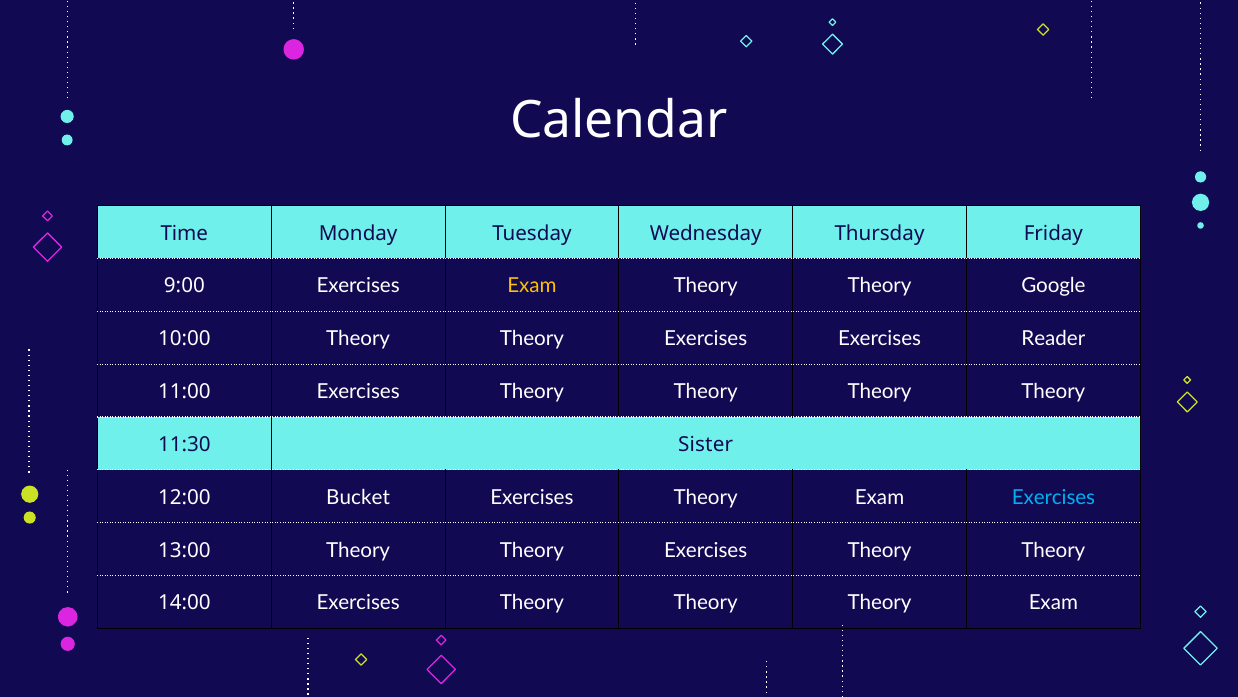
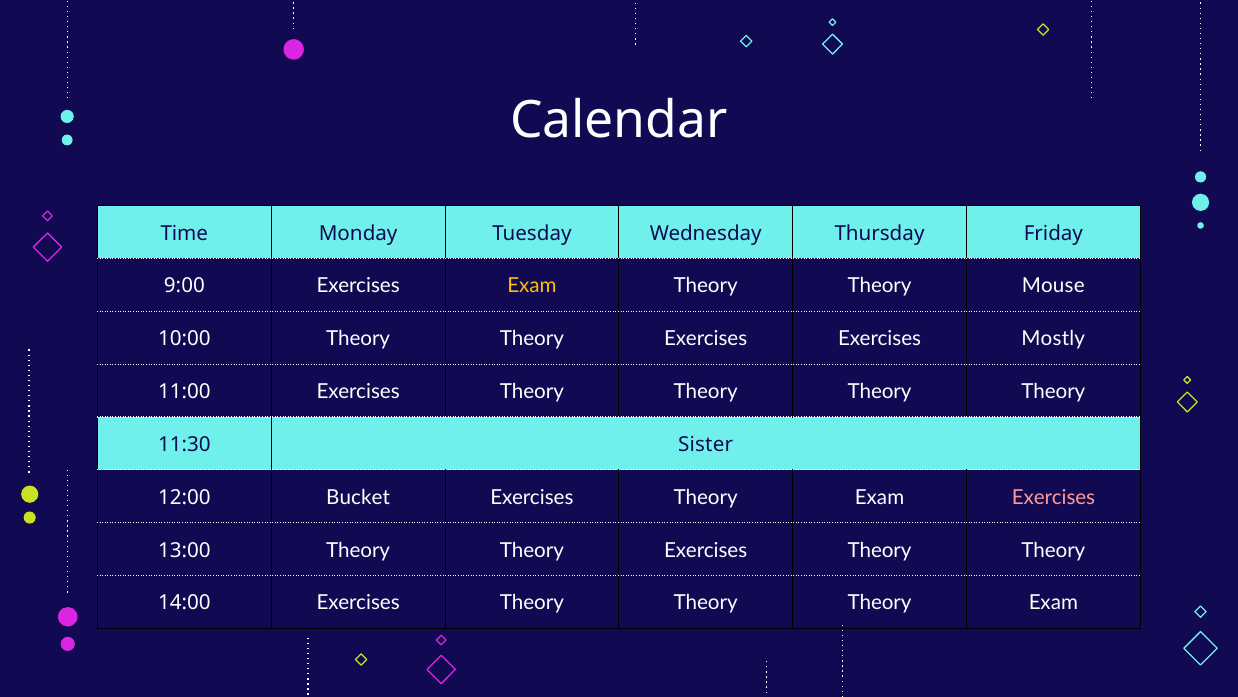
Google: Google -> Mouse
Reader: Reader -> Mostly
Exercises at (1053, 497) colour: light blue -> pink
